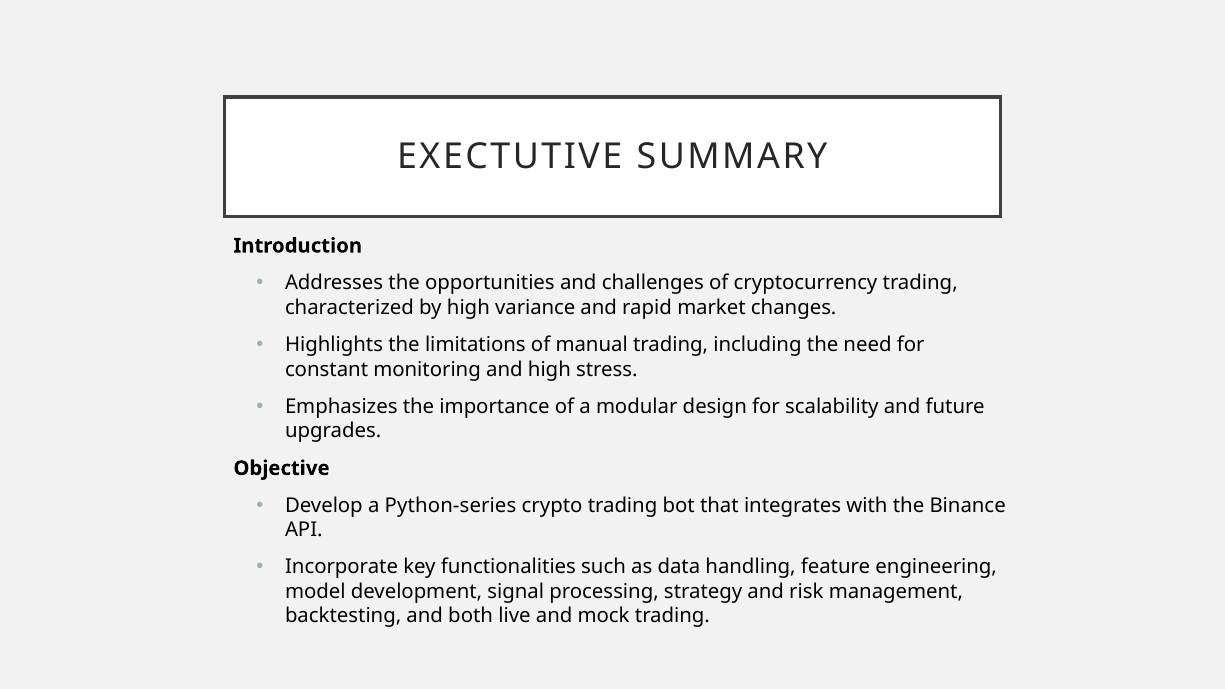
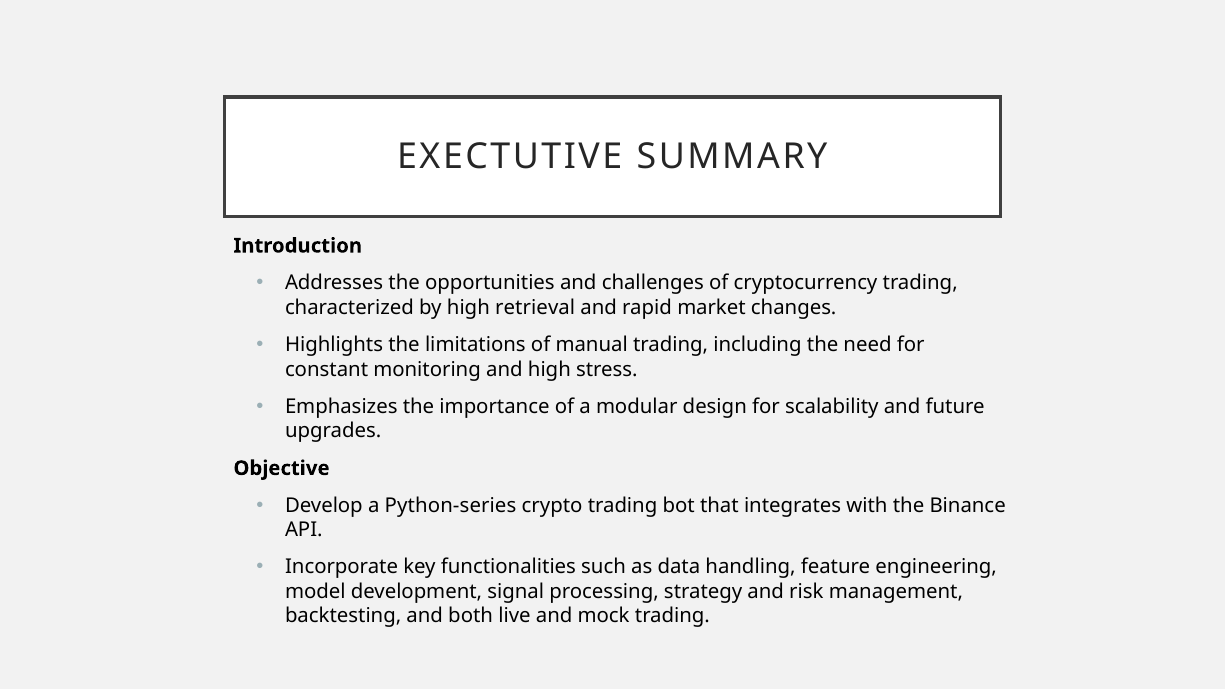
variance: variance -> retrieval
